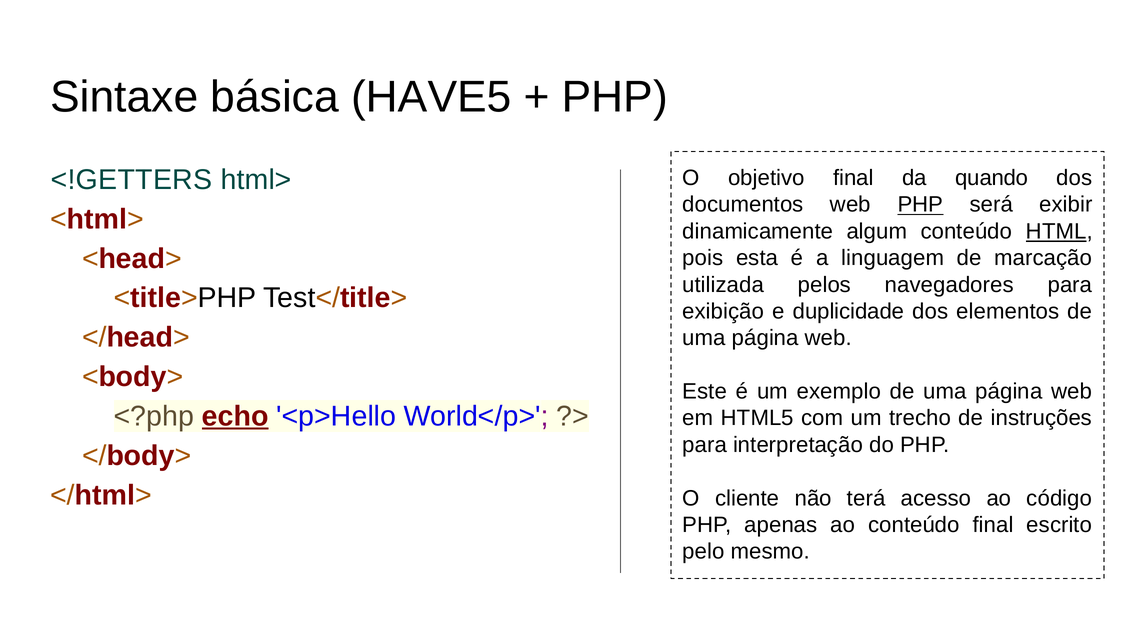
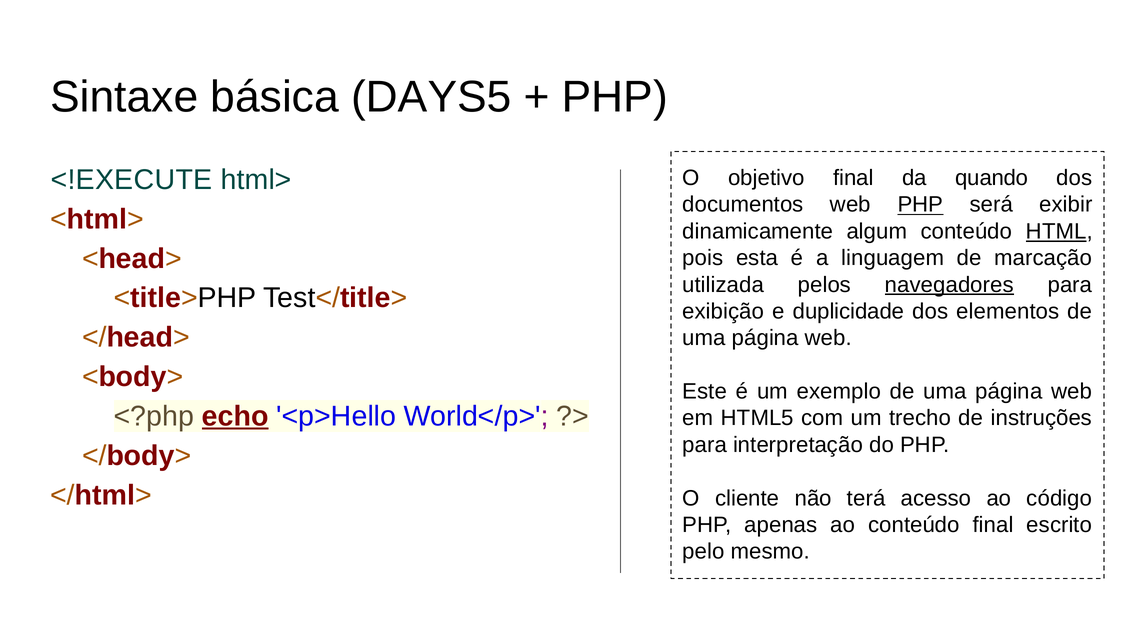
HAVE5: HAVE5 -> DAYS5
<!GETTERS: <!GETTERS -> <!EXECUTE
navegadores underline: none -> present
